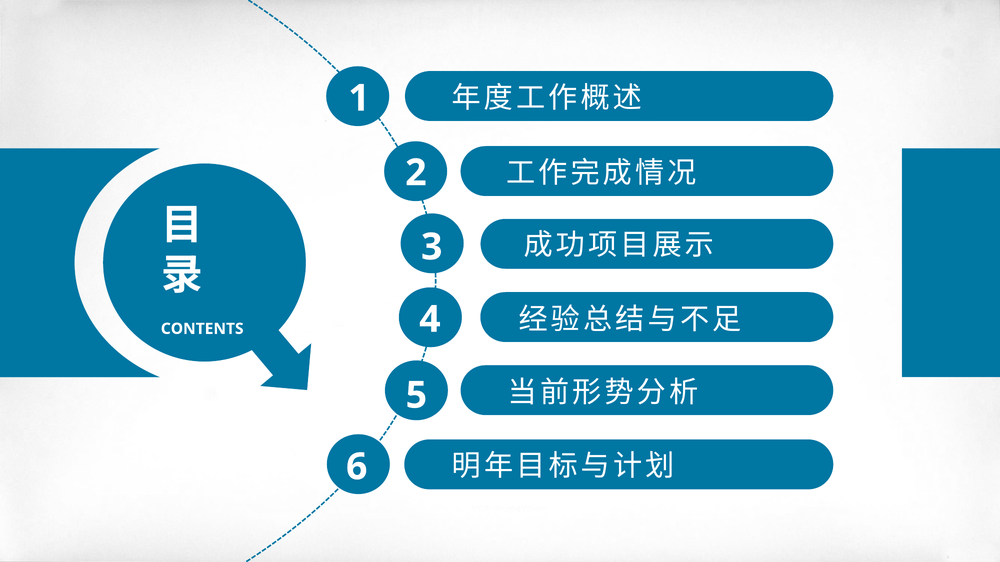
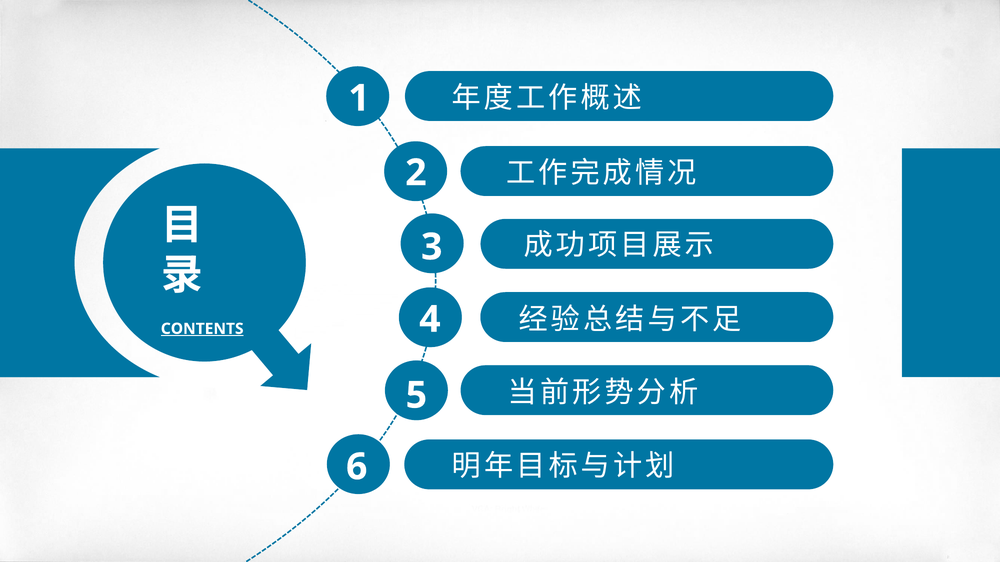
CONTENTS underline: none -> present
